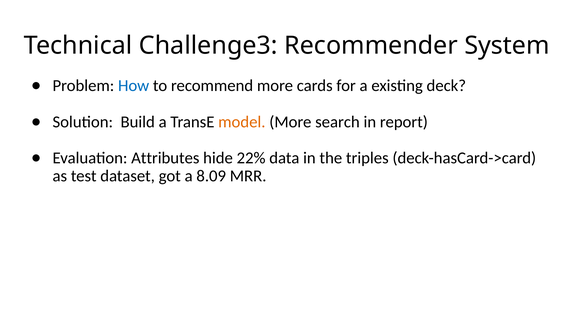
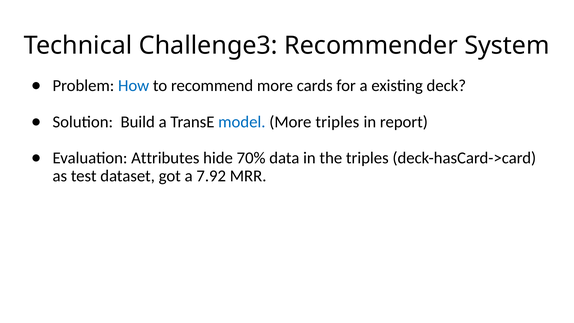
model colour: orange -> blue
More search: search -> triples
22%: 22% -> 70%
8.09: 8.09 -> 7.92
